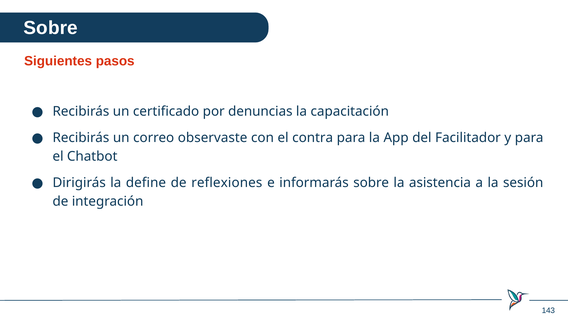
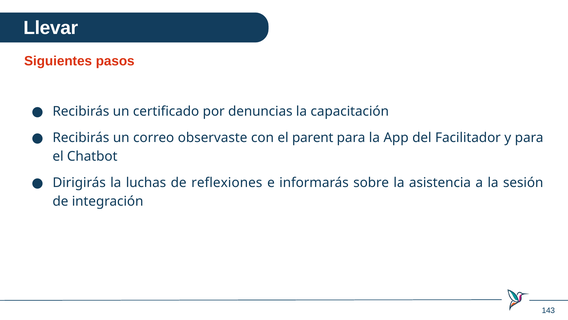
Sobre at (51, 28): Sobre -> Llevar
contra: contra -> parent
define: define -> luchas
